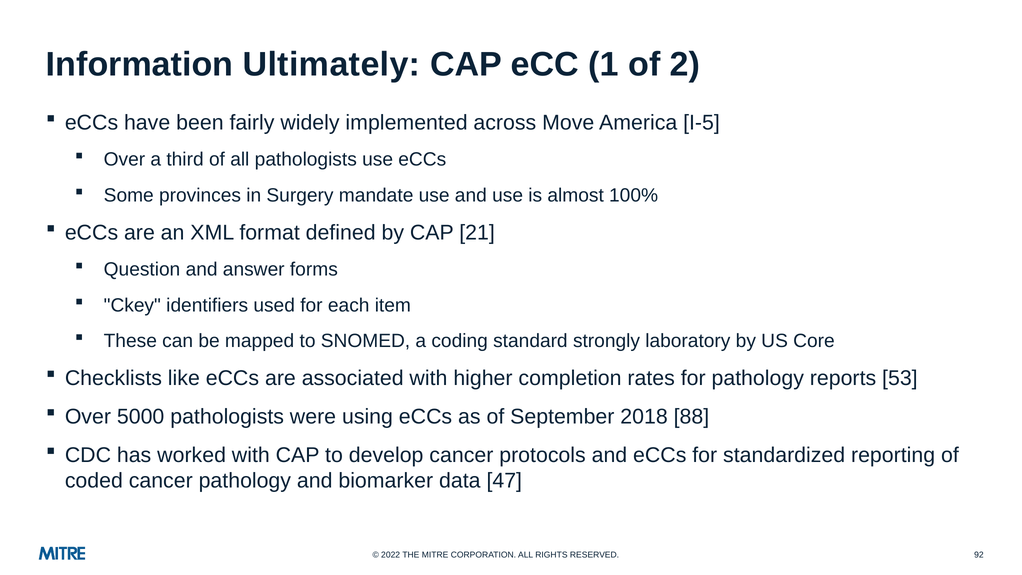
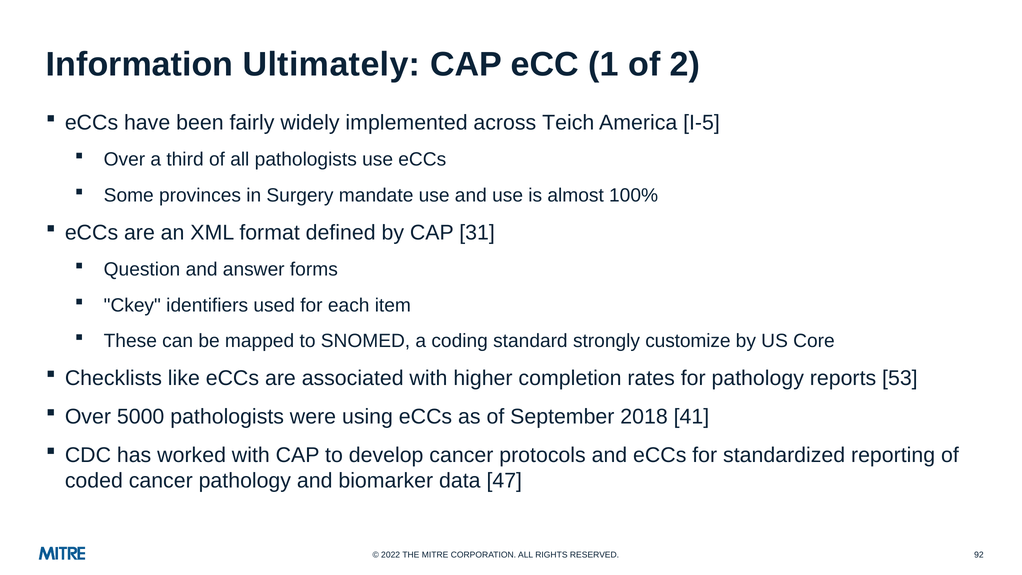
Move: Move -> Teich
21: 21 -> 31
laboratory: laboratory -> customize
88: 88 -> 41
